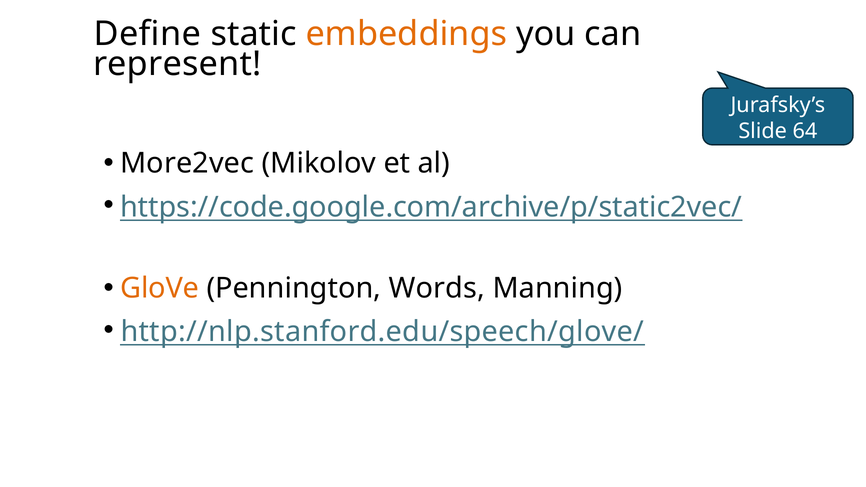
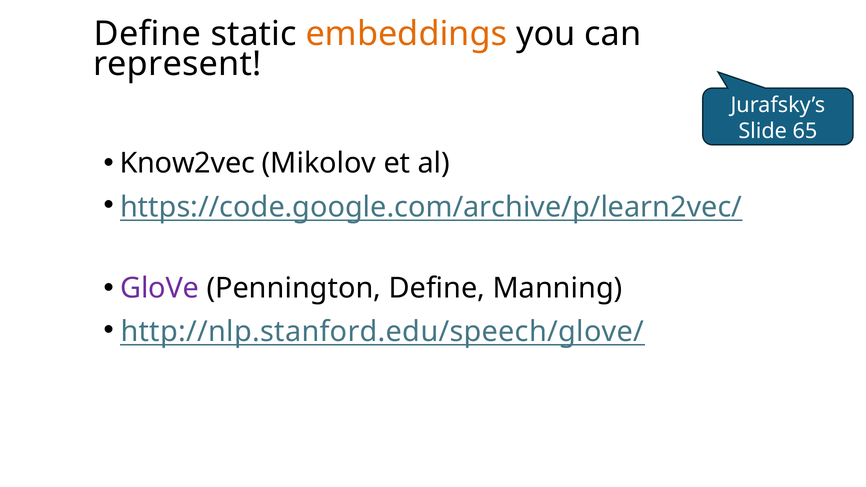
64: 64 -> 65
More2vec: More2vec -> Know2vec
https://code.google.com/archive/p/static2vec/: https://code.google.com/archive/p/static2vec/ -> https://code.google.com/archive/p/learn2vec/
GloVe colour: orange -> purple
Pennington Words: Words -> Define
